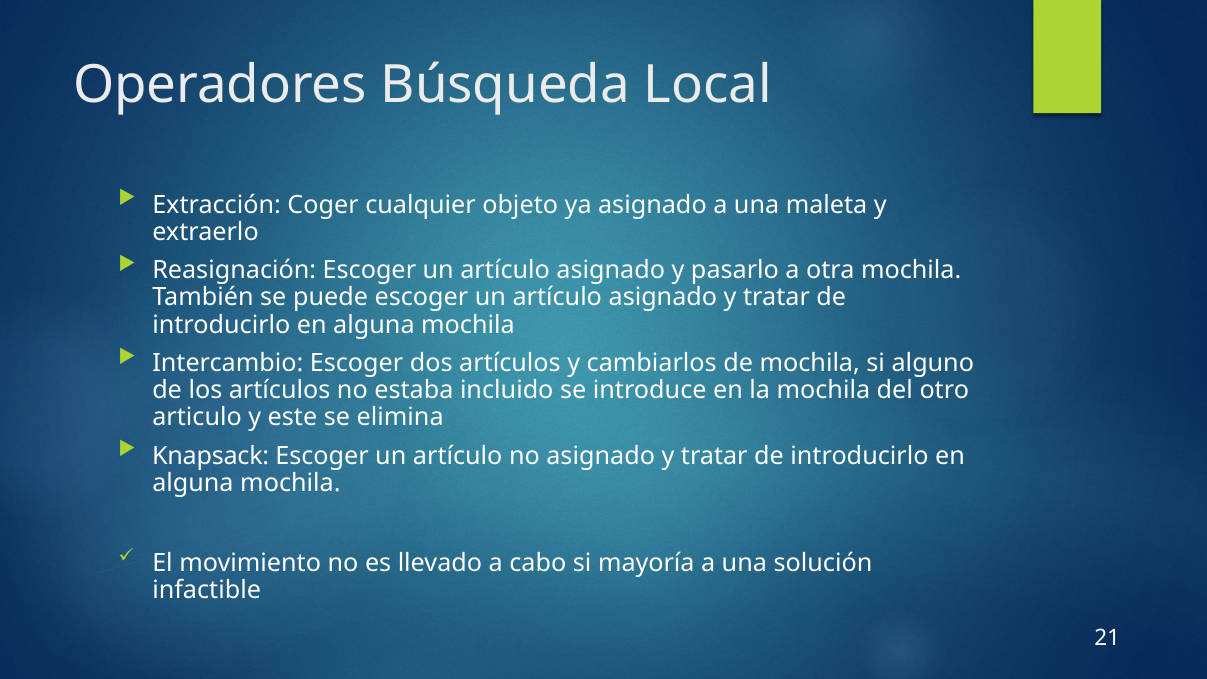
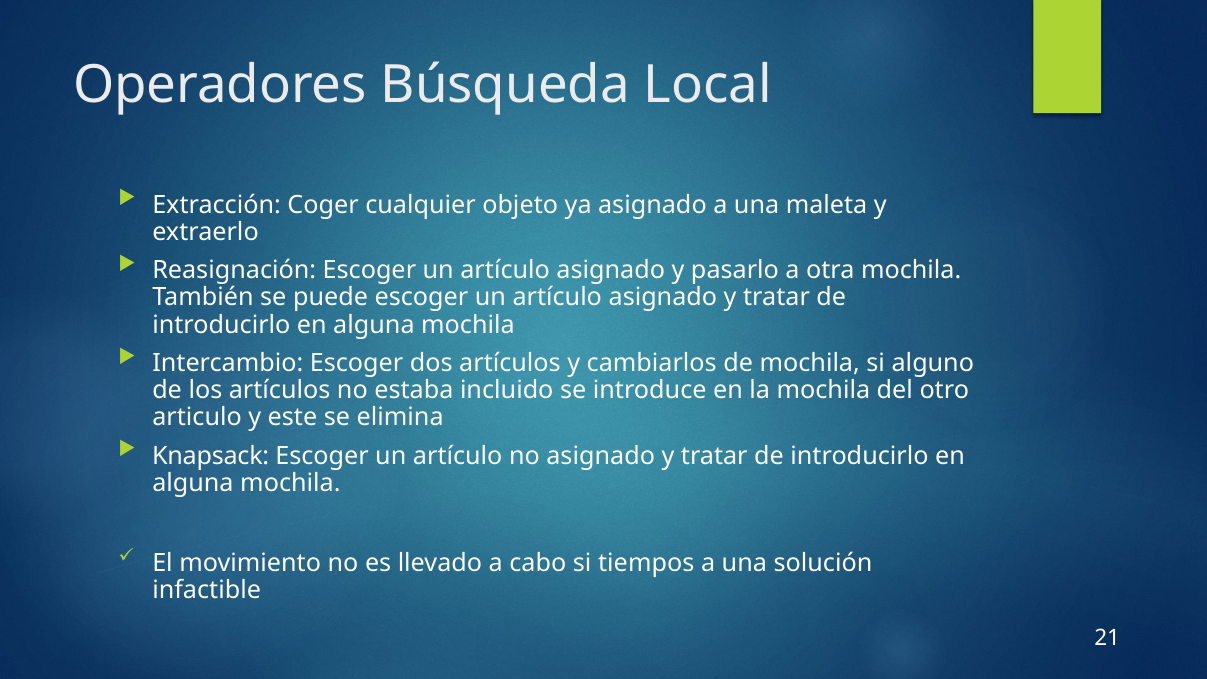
mayoría: mayoría -> tiempos
